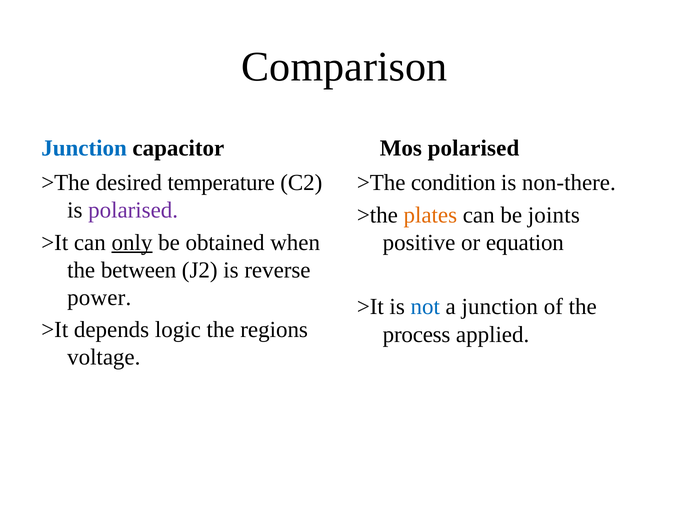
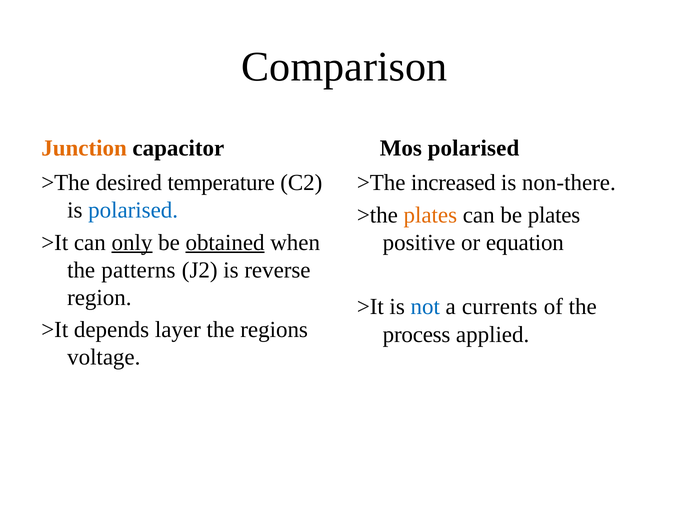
Junction at (84, 148) colour: blue -> orange
condition: condition -> increased
polarised at (133, 210) colour: purple -> blue
be joints: joints -> plates
obtained underline: none -> present
between: between -> patterns
power: power -> region
a junction: junction -> currents
logic: logic -> layer
